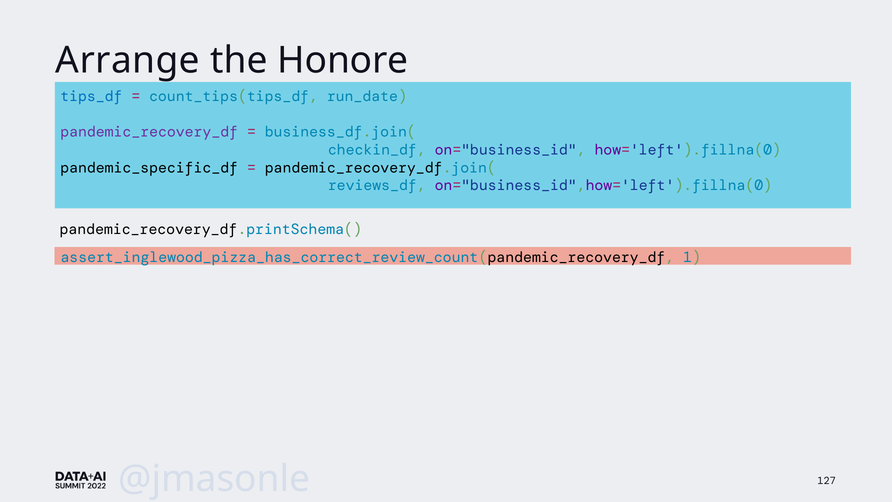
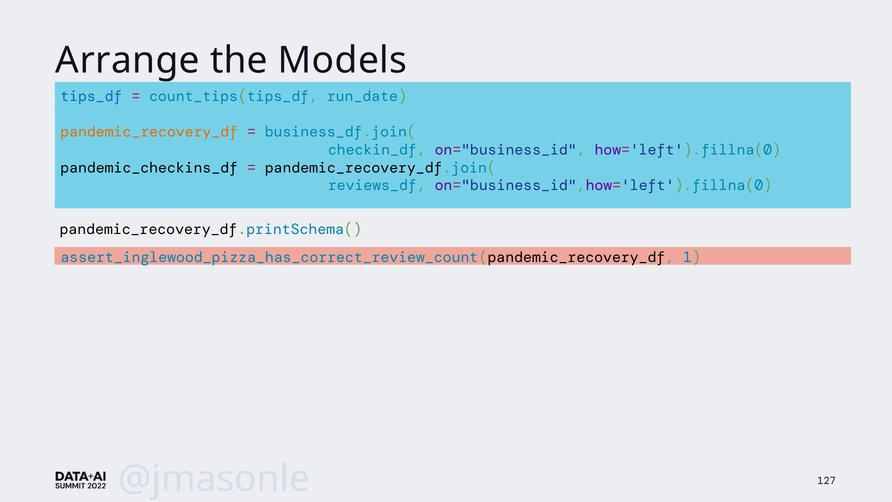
Honore: Honore -> Models
pandemic_recovery_df colour: purple -> orange
pandemic_specific_df: pandemic_specific_df -> pandemic_checkins_df
